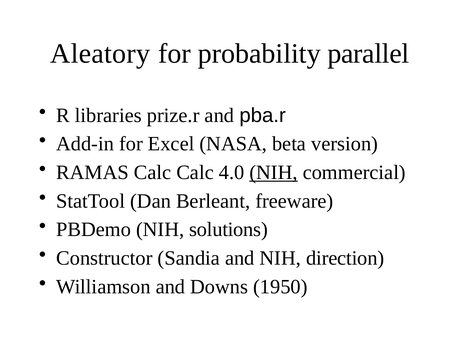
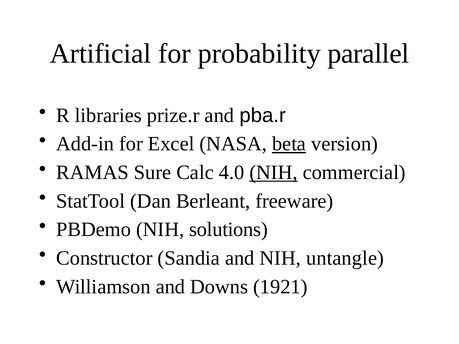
Aleatory: Aleatory -> Artificial
beta underline: none -> present
RAMAS Calc: Calc -> Sure
direction: direction -> untangle
1950: 1950 -> 1921
